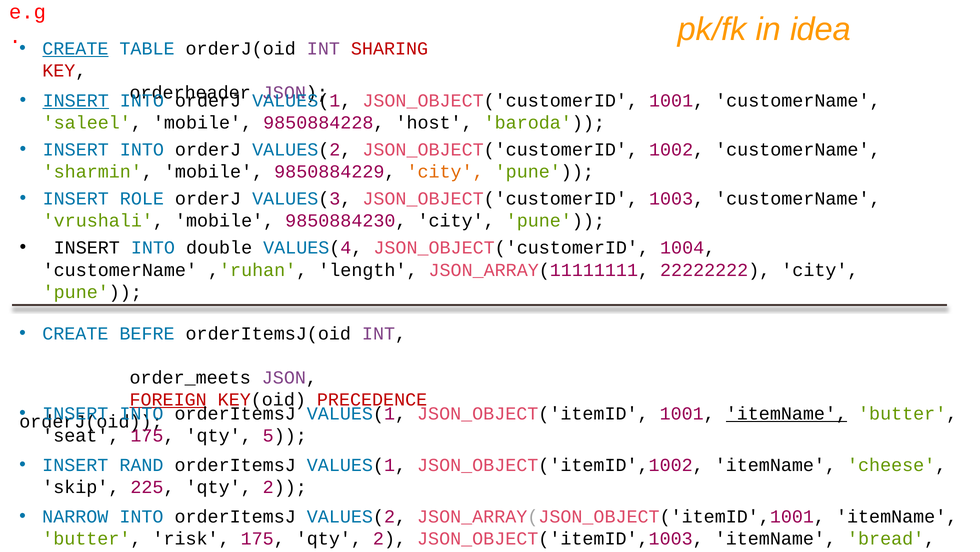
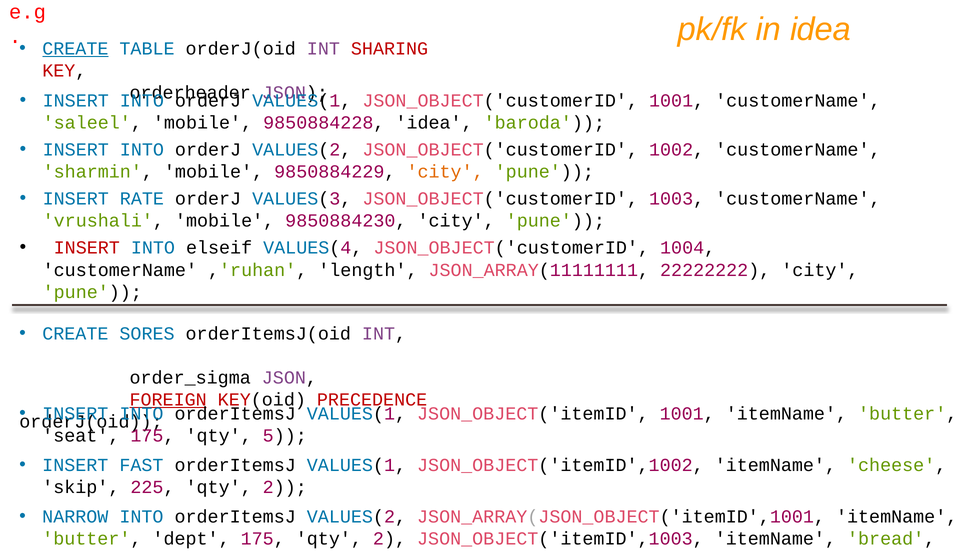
INSERT at (76, 101) underline: present -> none
9850884228 host: host -> idea
INSERT ROLE: ROLE -> RATE
INSERT at (87, 248) colour: black -> red
double: double -> elseif
BEFRE: BEFRE -> SORES
order_meets: order_meets -> order_sigma
itemName at (786, 413) underline: present -> none
RAND: RAND -> FAST
risk: risk -> dept
